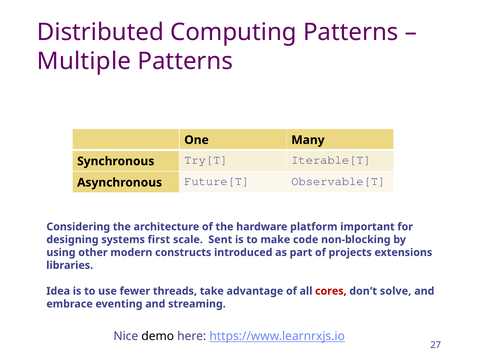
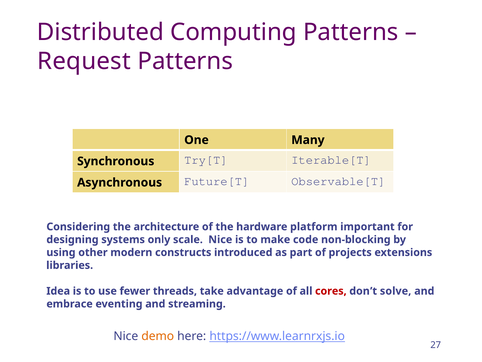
Multiple: Multiple -> Request
first: first -> only
scale Sent: Sent -> Nice
demo colour: black -> orange
